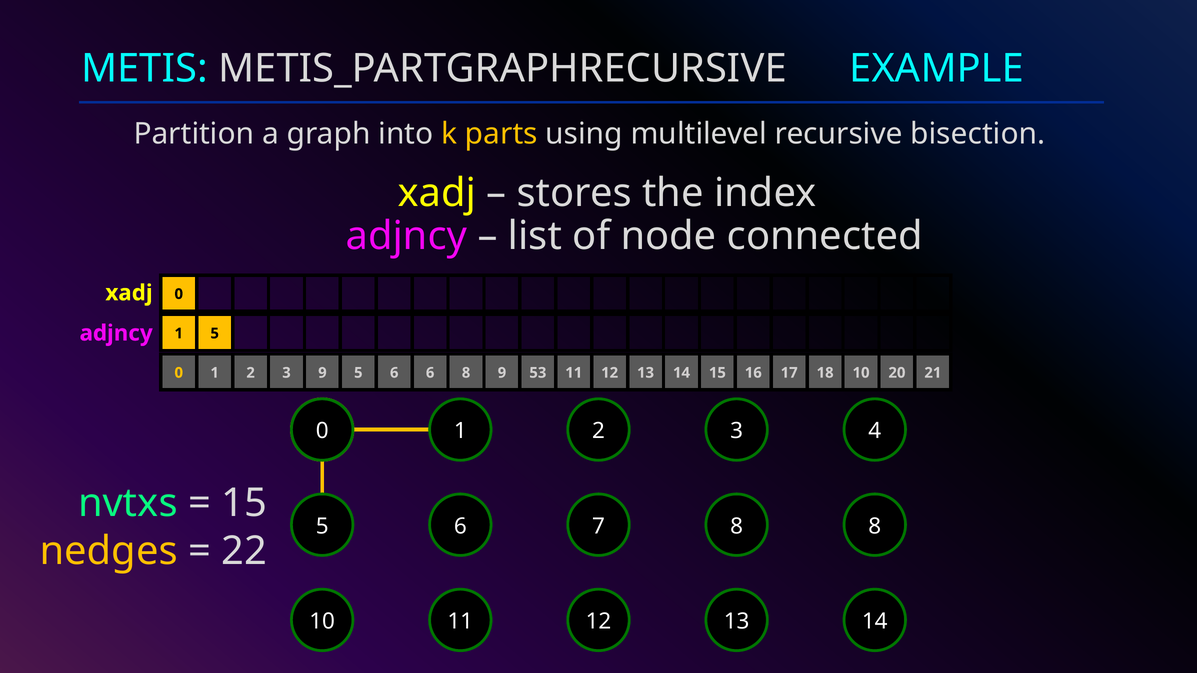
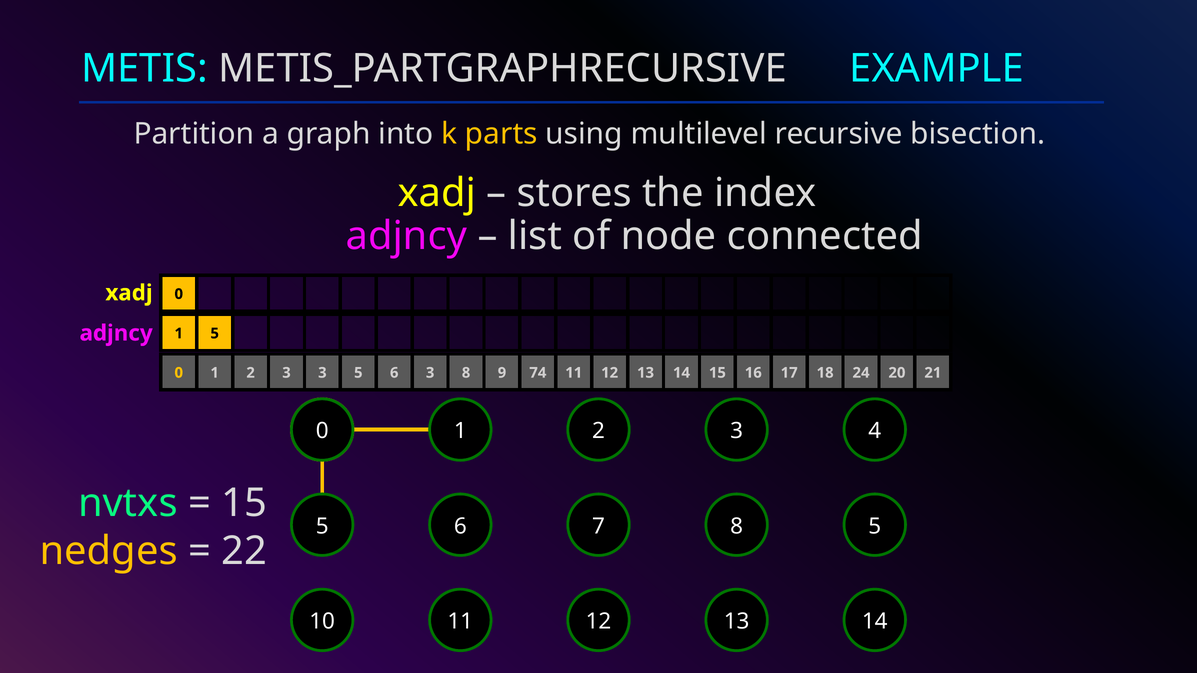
3 9: 9 -> 3
6 6: 6 -> 3
53: 53 -> 74
18 10: 10 -> 24
8 8: 8 -> 5
